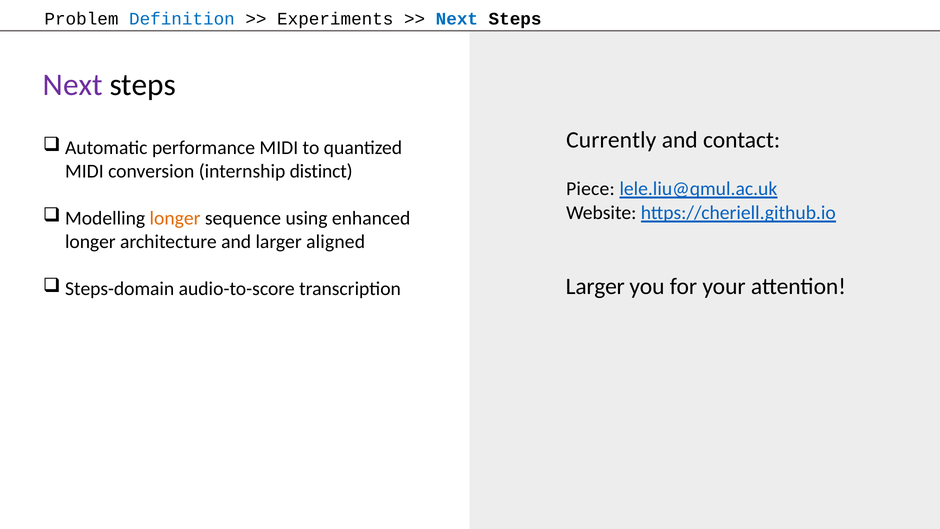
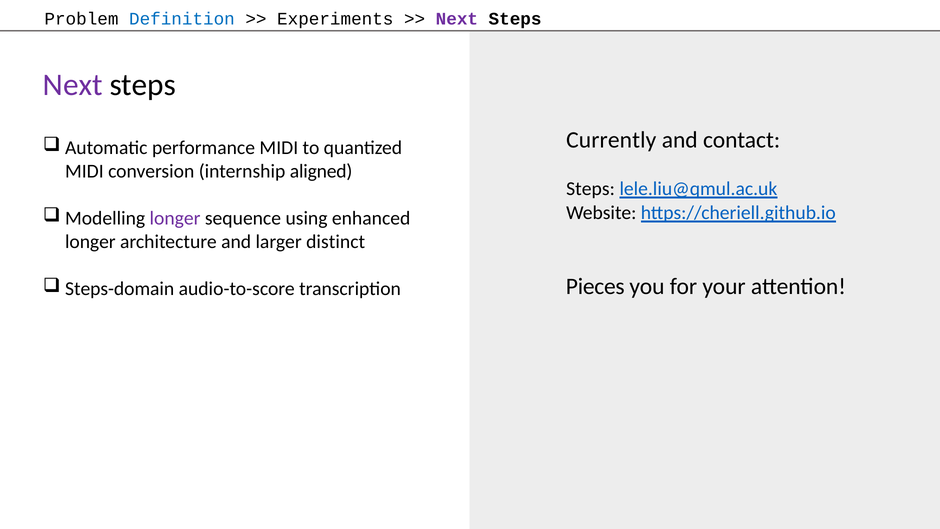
Next at (457, 19) colour: blue -> purple
distinct: distinct -> aligned
Piece at (590, 189): Piece -> Steps
longer at (175, 218) colour: orange -> purple
aligned: aligned -> distinct
Larger at (595, 287): Larger -> Pieces
